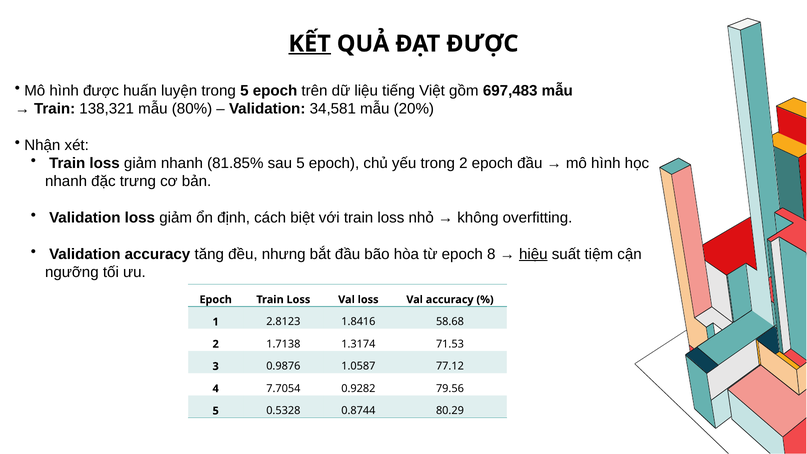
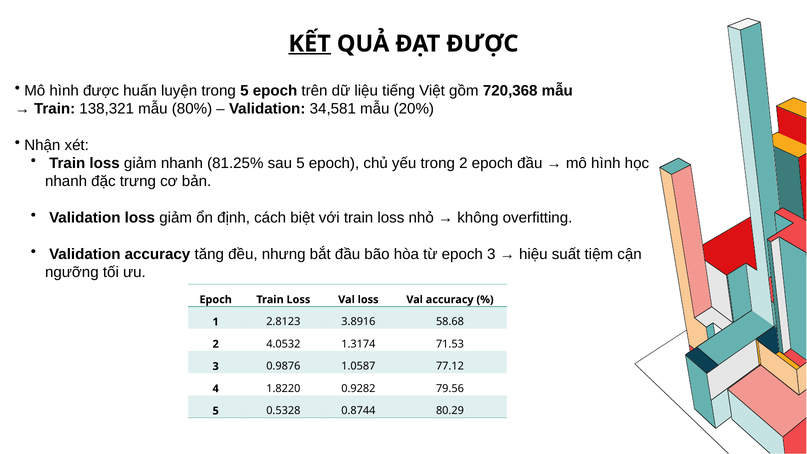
697,483: 697,483 -> 720,368
81.85%: 81.85% -> 81.25%
epoch 8: 8 -> 3
hiệu underline: present -> none
1.8416: 1.8416 -> 3.8916
1.7138: 1.7138 -> 4.0532
7.7054: 7.7054 -> 1.8220
